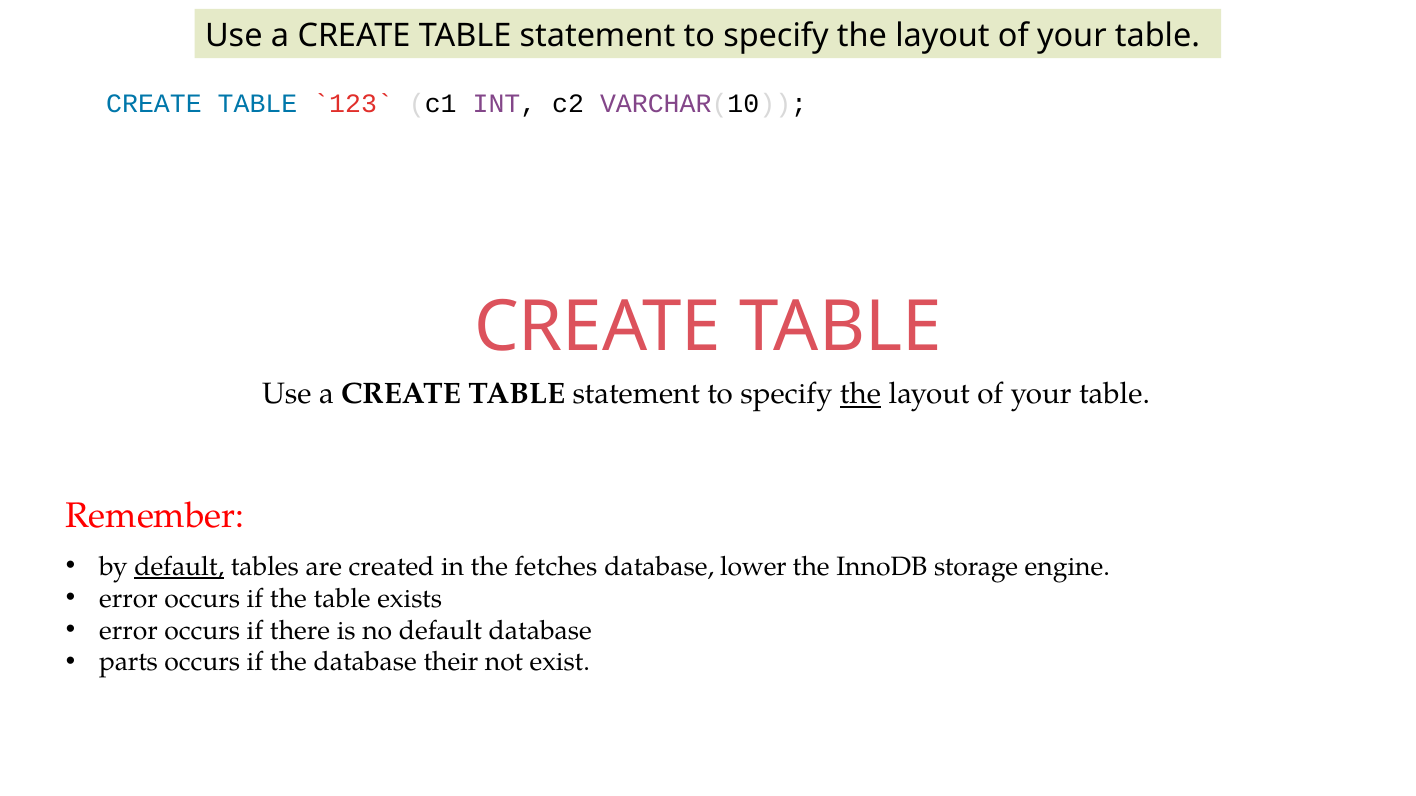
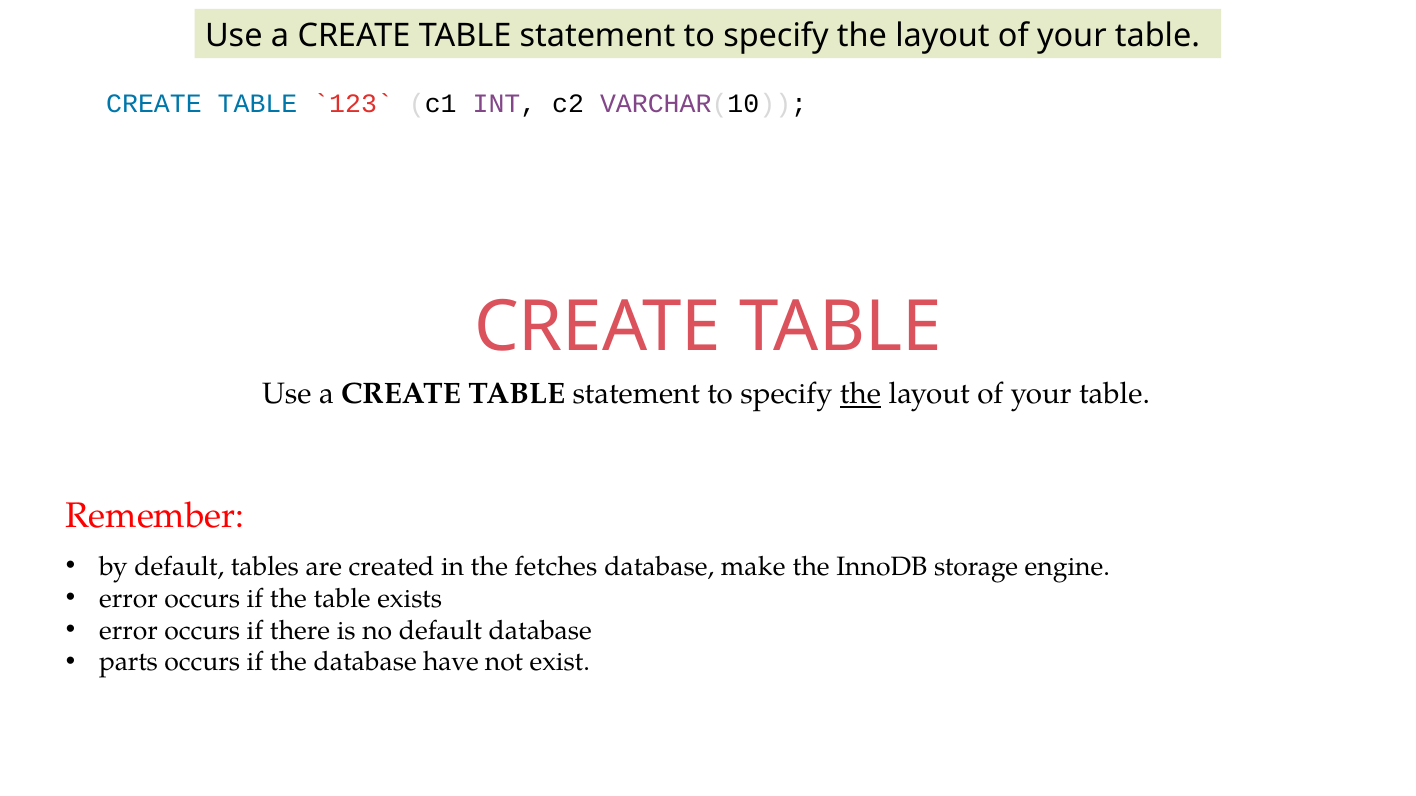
default at (179, 567) underline: present -> none
lower: lower -> make
their: their -> have
